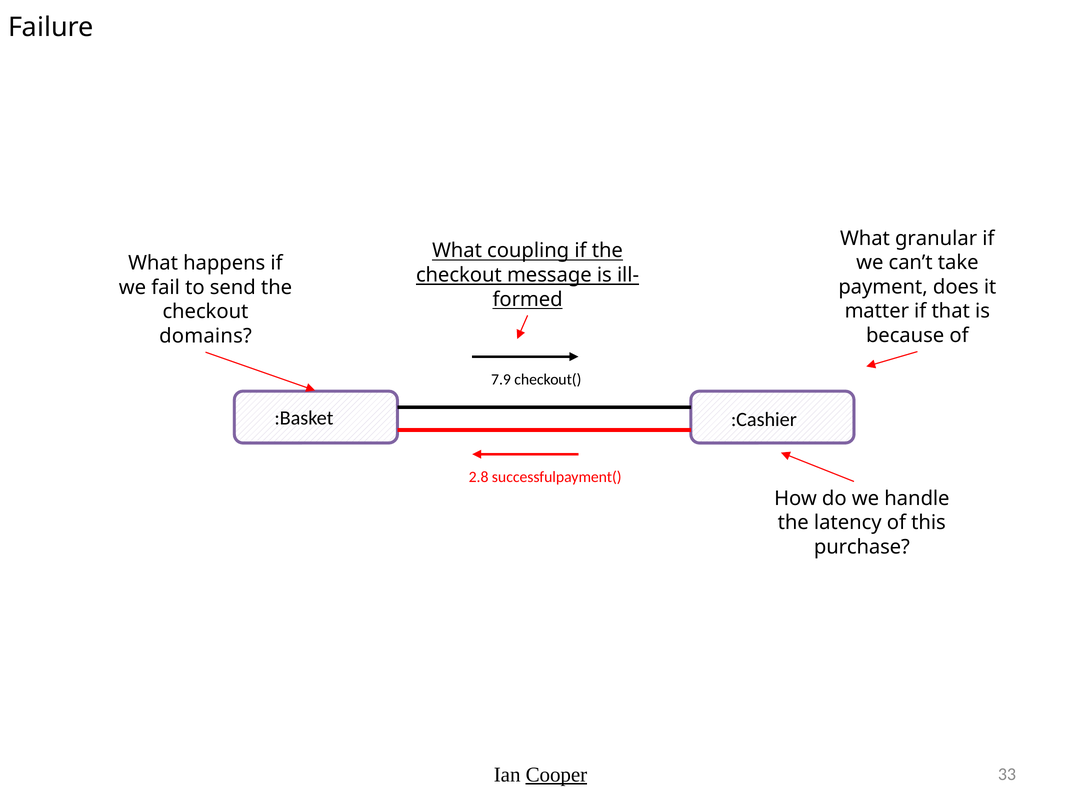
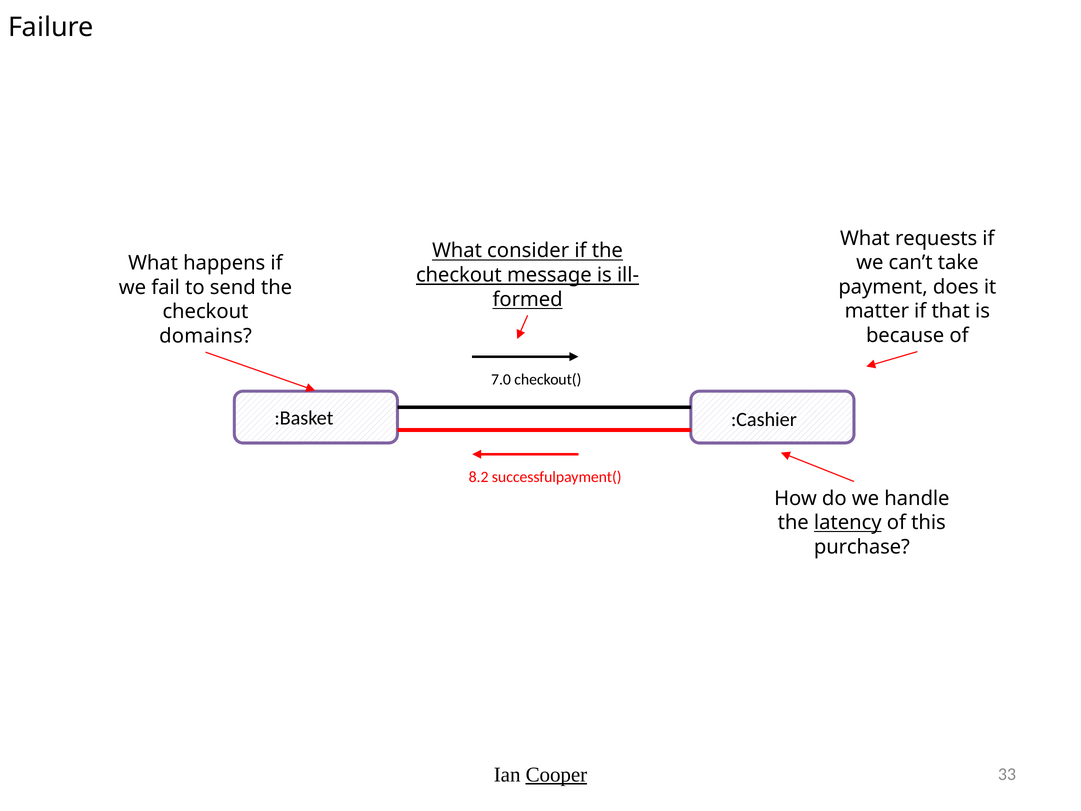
granular: granular -> requests
coupling: coupling -> consider
7.9: 7.9 -> 7.0
2.8: 2.8 -> 8.2
latency underline: none -> present
